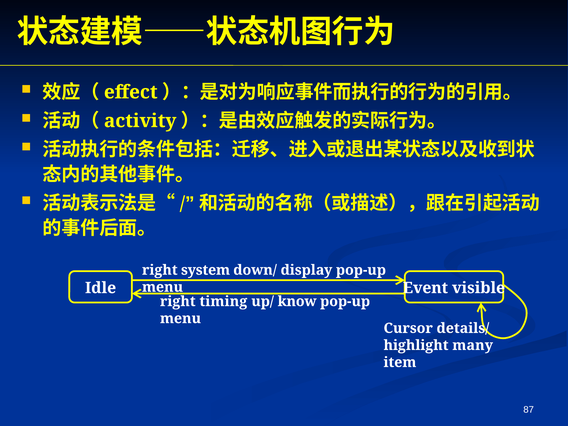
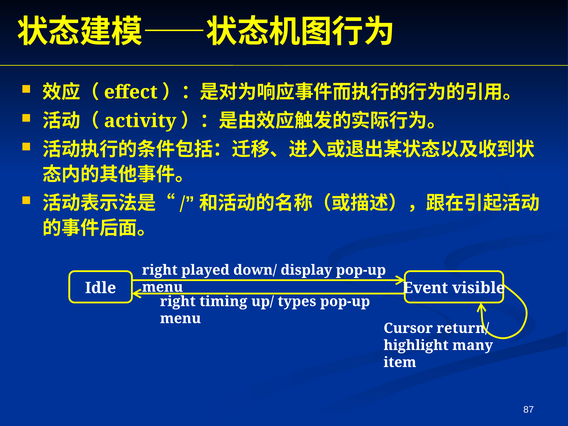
system: system -> played
know: know -> types
details/: details/ -> return/
